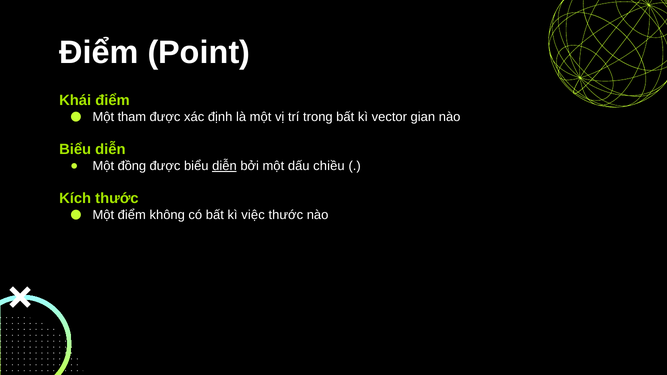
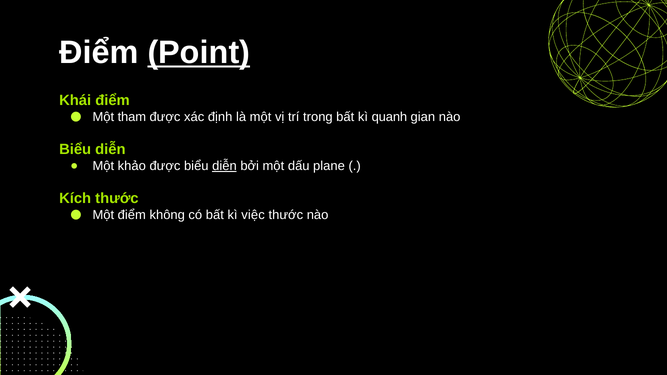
Point underline: none -> present
vector: vector -> quanh
đồng: đồng -> khảo
chiều: chiều -> plane
